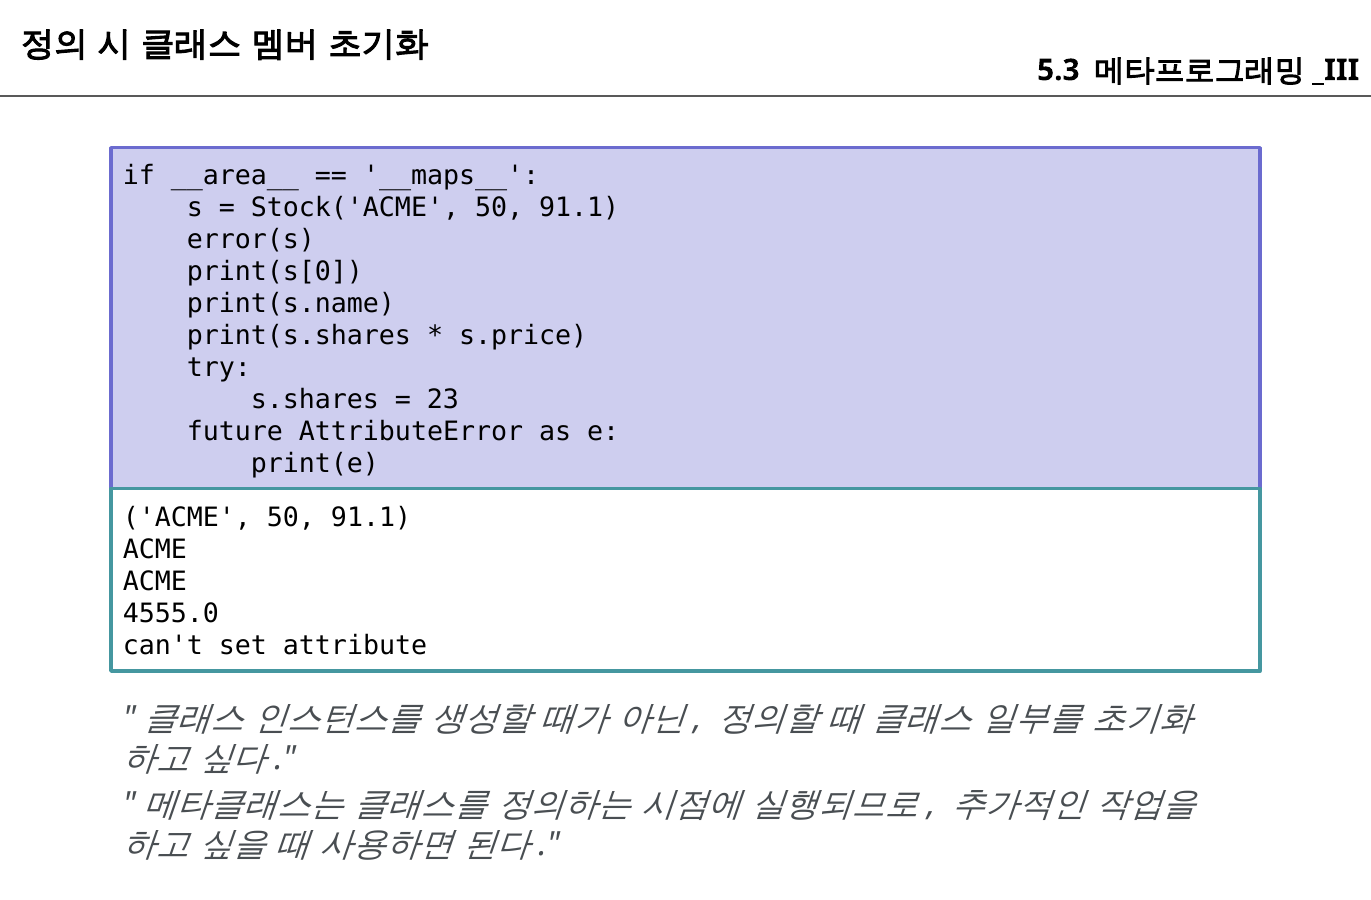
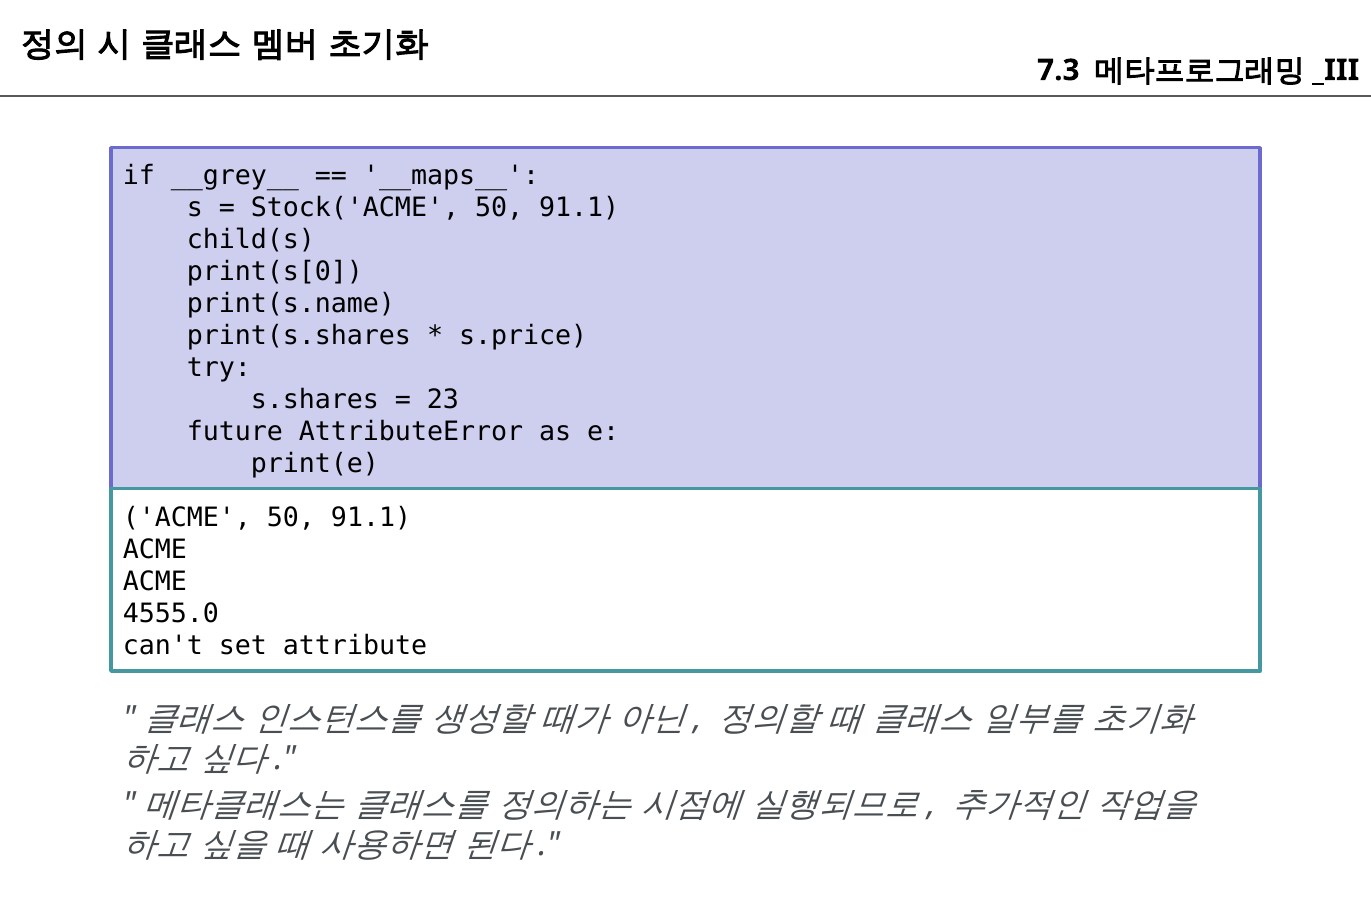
5.3: 5.3 -> 7.3
__area__: __area__ -> __grey__
error(s: error(s -> child(s
